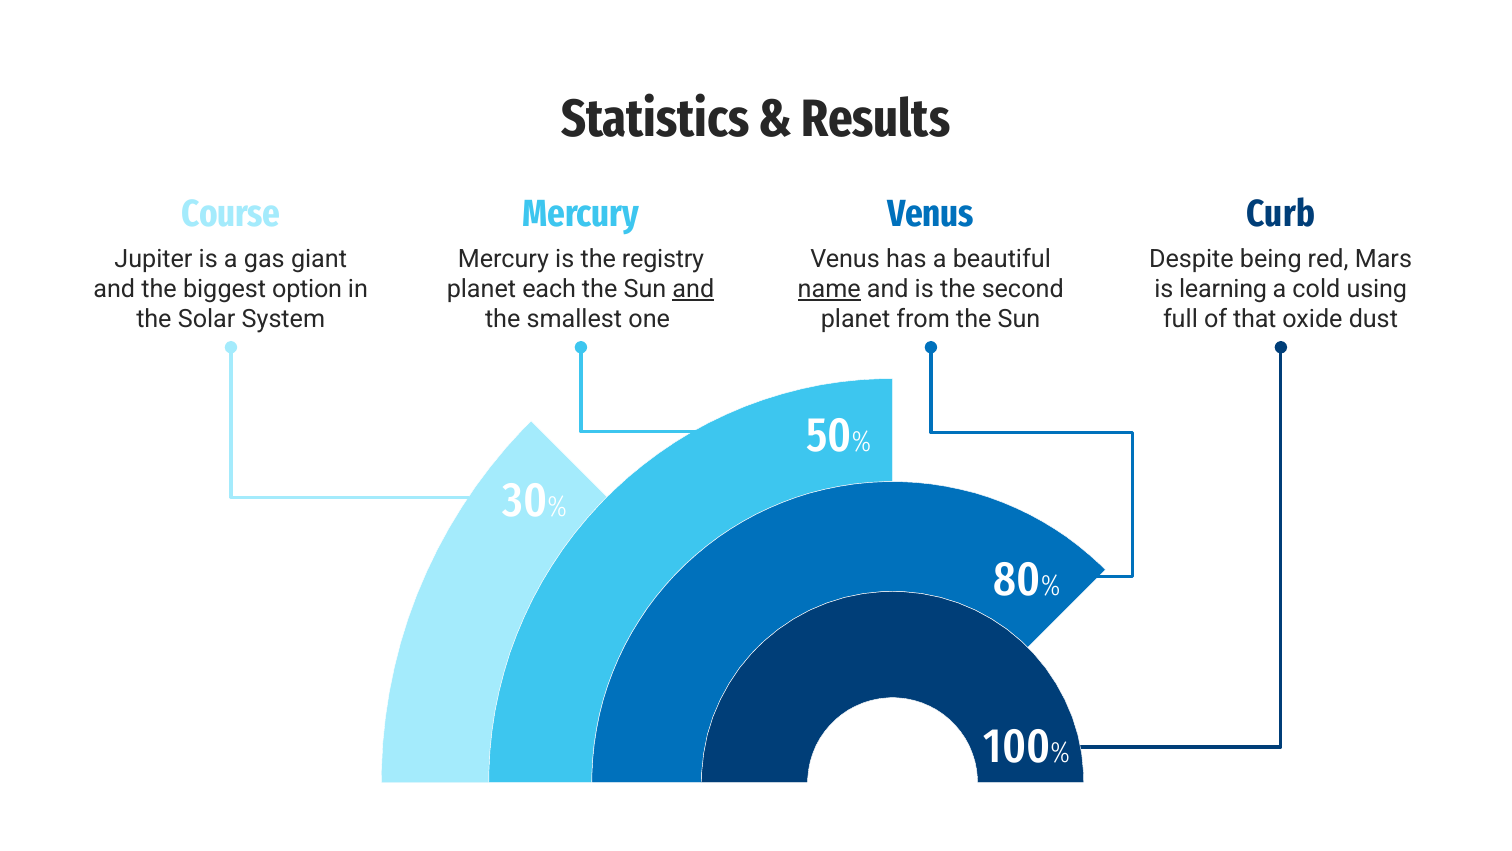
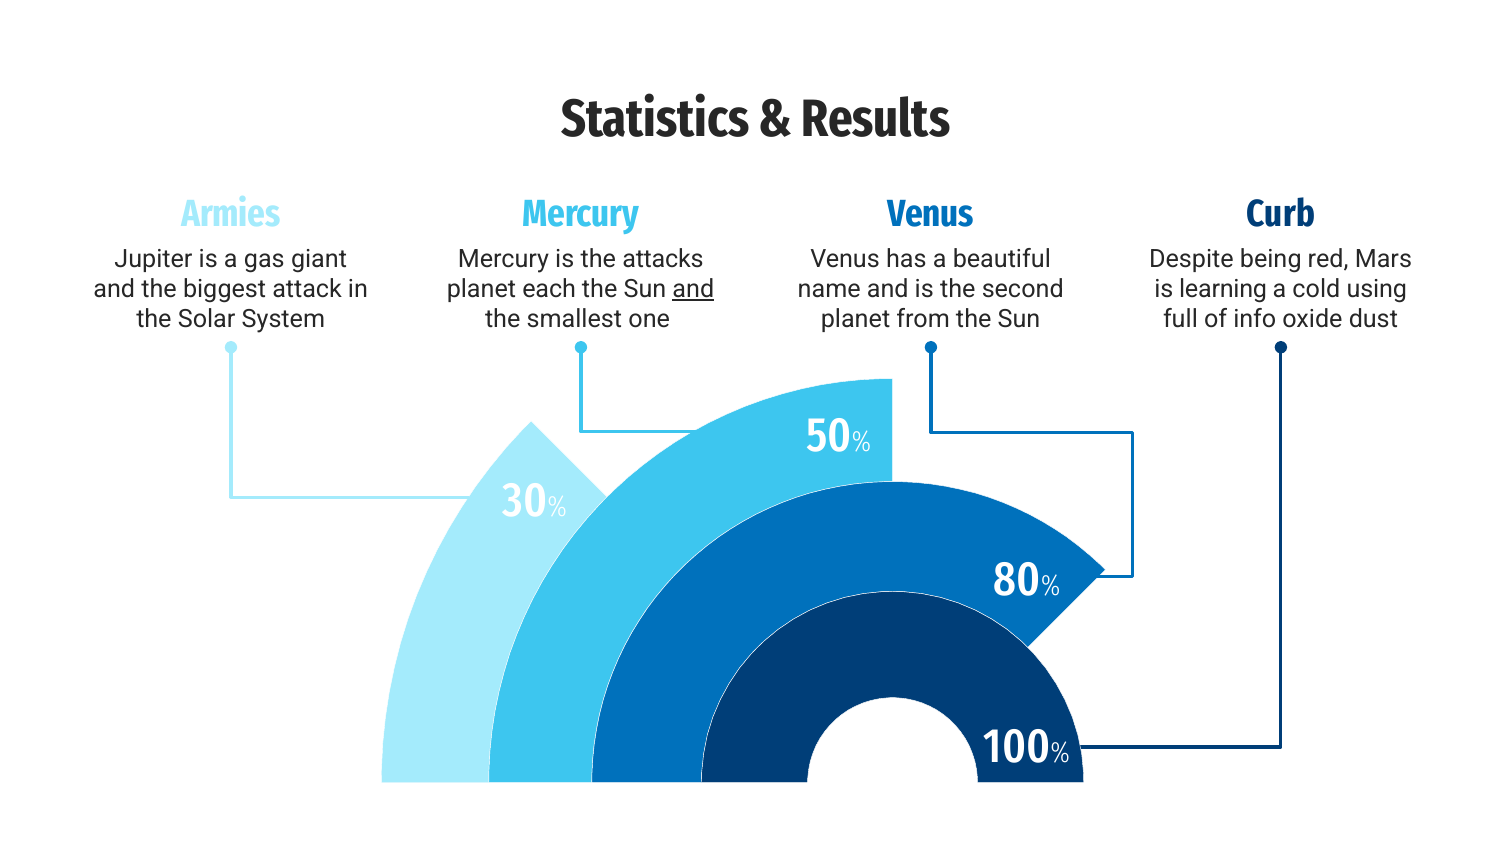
Course: Course -> Armies
registry: registry -> attacks
option: option -> attack
name underline: present -> none
that: that -> info
